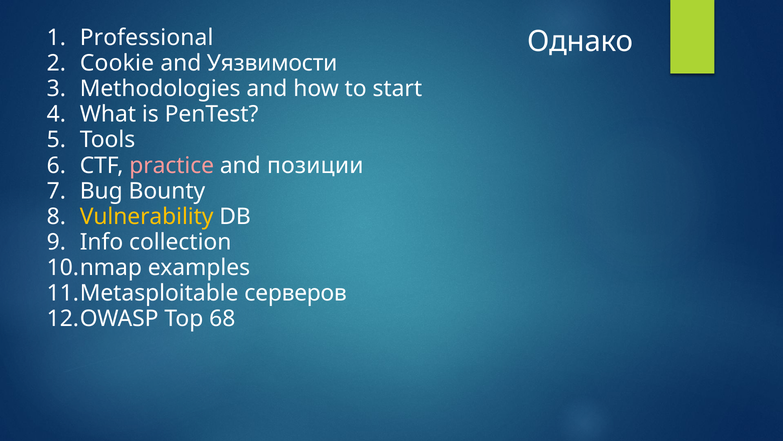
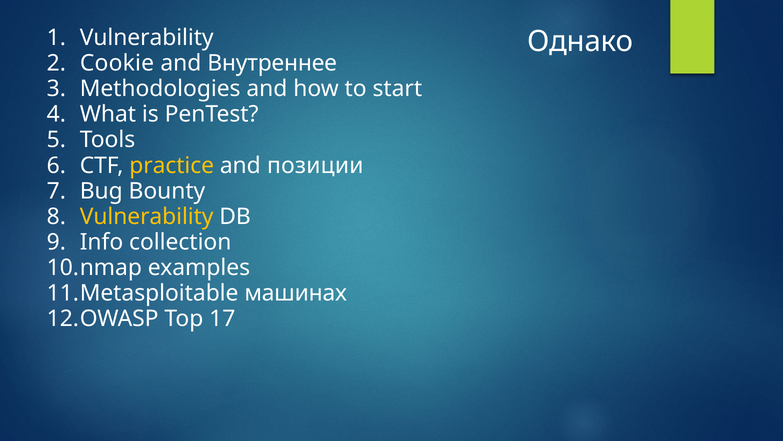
Professional at (147, 38): Professional -> Vulnerability
Уязвимости: Уязвимости -> Внутреннее
practice colour: pink -> yellow
серверов: серверов -> машинах
68: 68 -> 17
